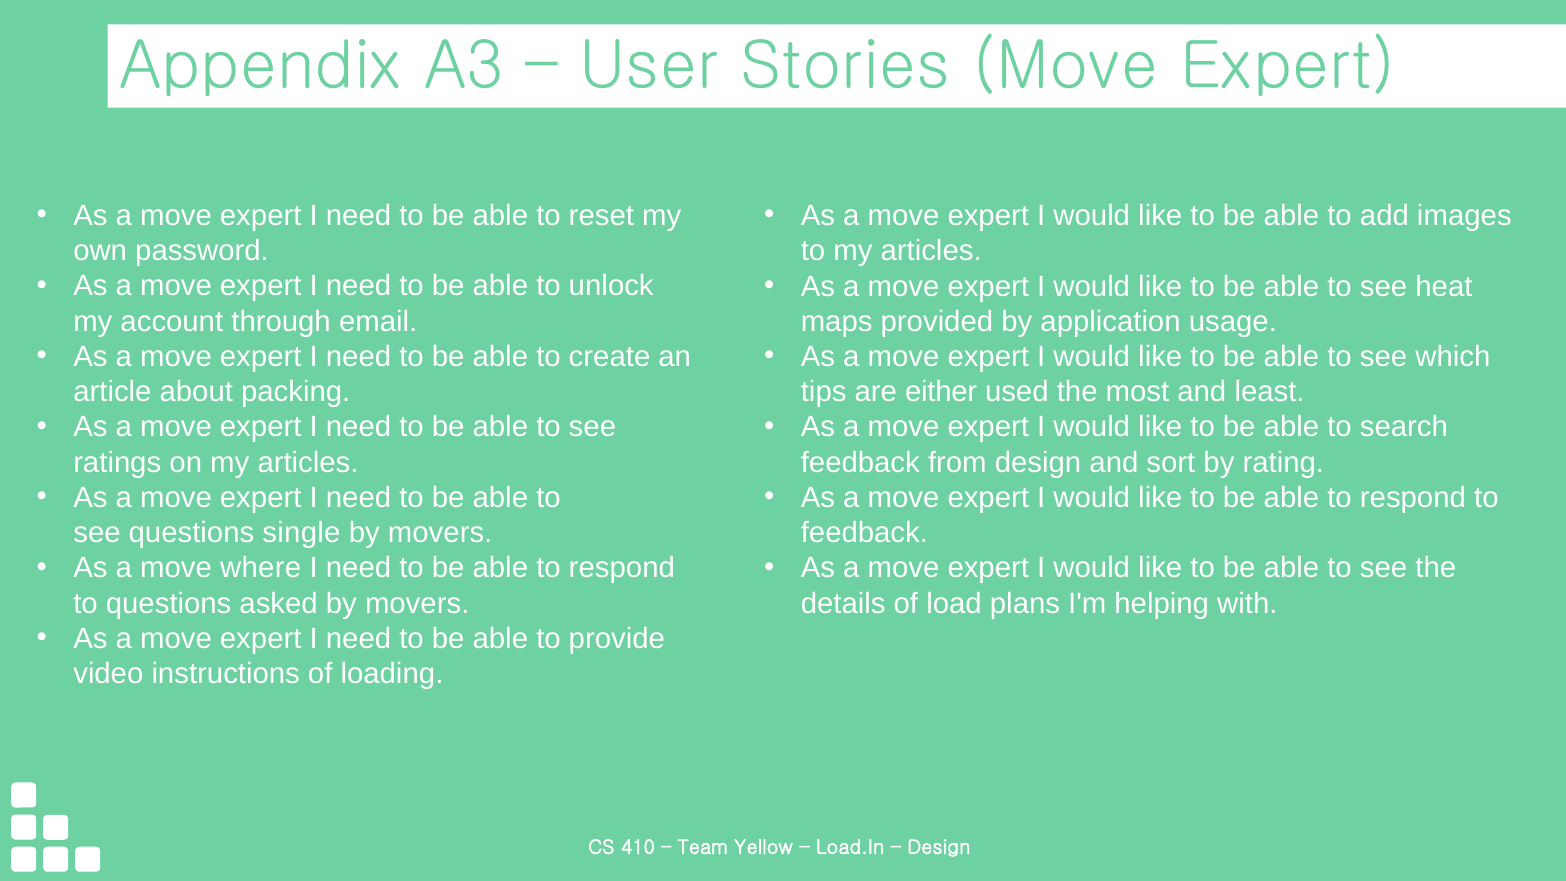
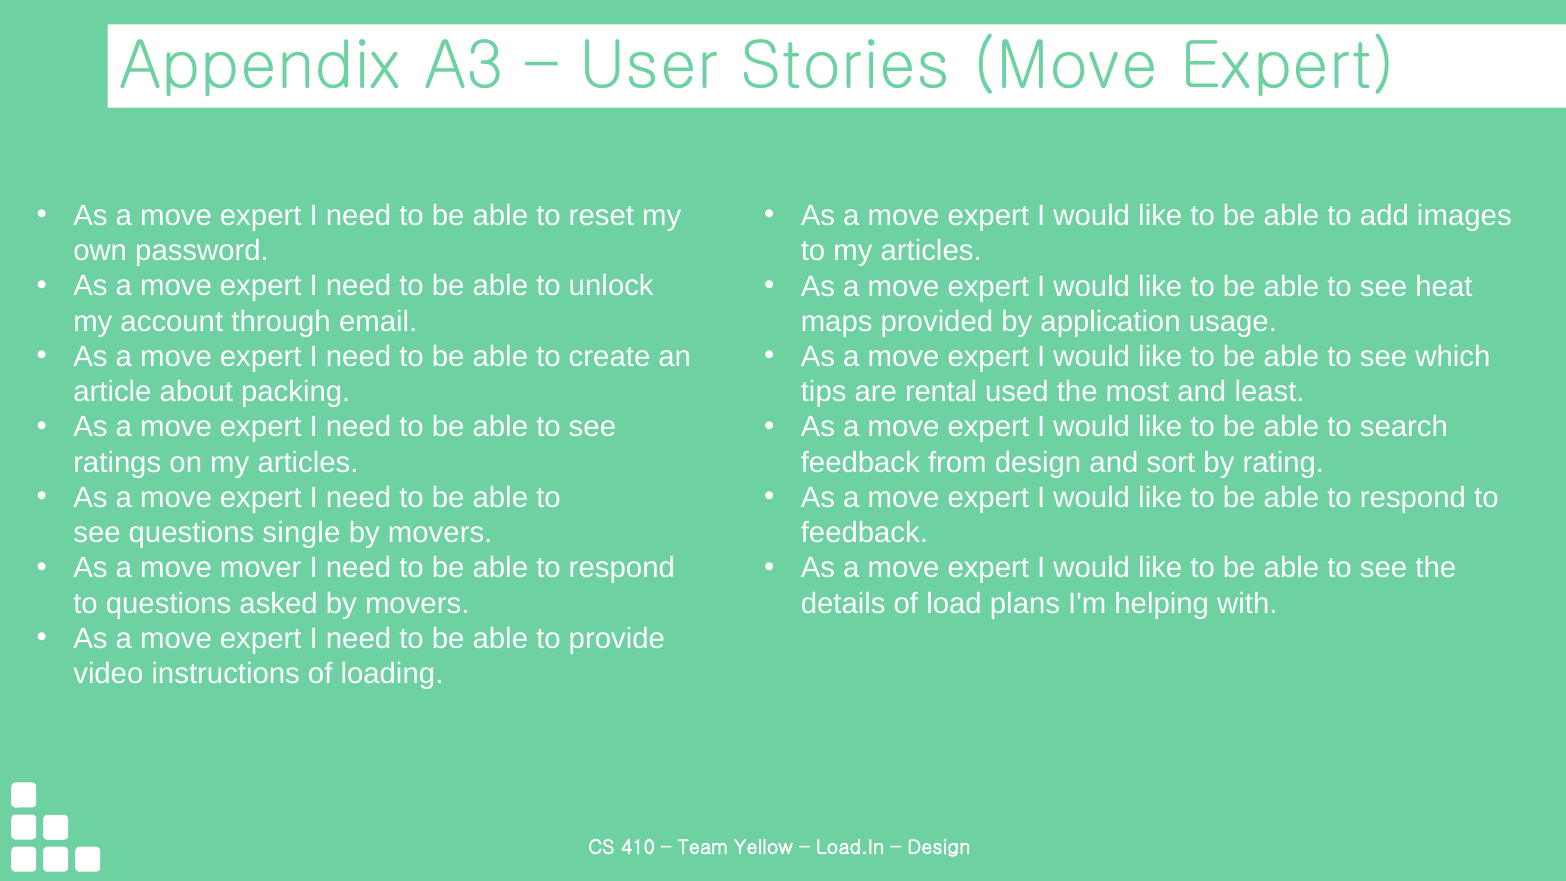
either: either -> rental
where: where -> mover
